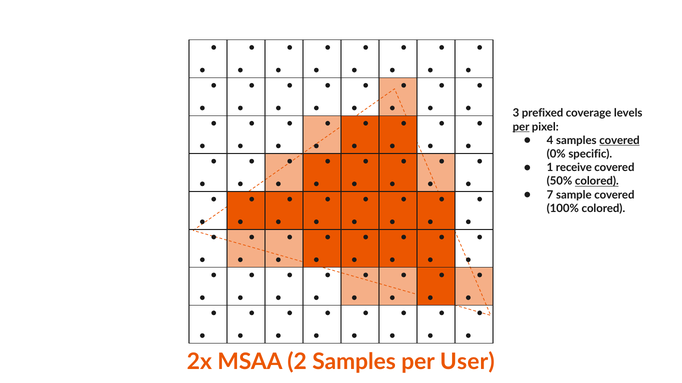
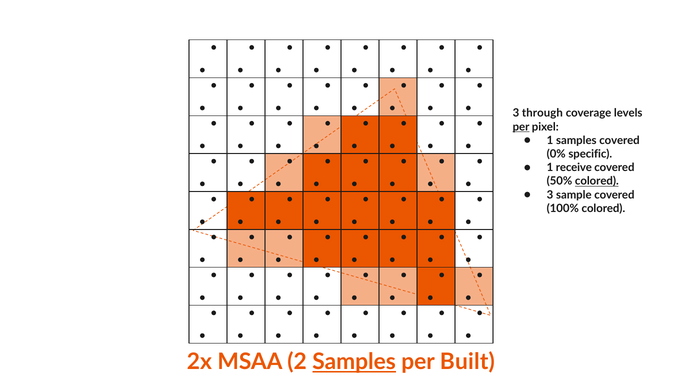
prefixed: prefixed -> through
4 at (550, 141): 4 -> 1
covered at (619, 141) underline: present -> none
7 at (550, 195): 7 -> 3
Samples at (354, 362) underline: none -> present
User: User -> Built
